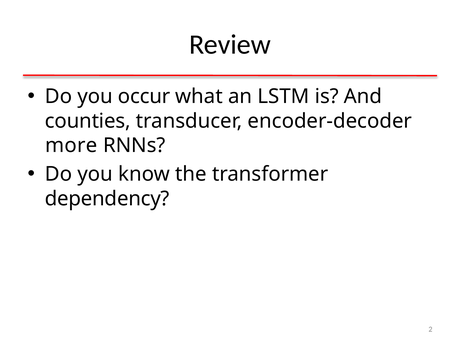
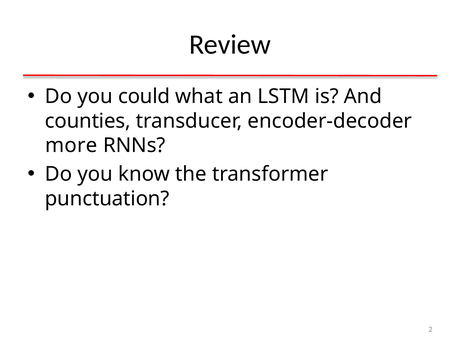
occur: occur -> could
dependency: dependency -> punctuation
